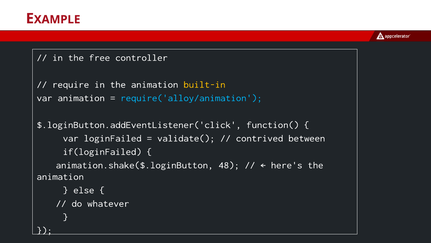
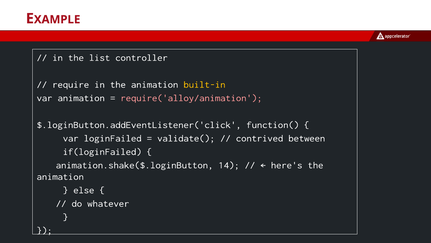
free: free -> list
require('alloy/animation colour: light blue -> pink
48: 48 -> 14
